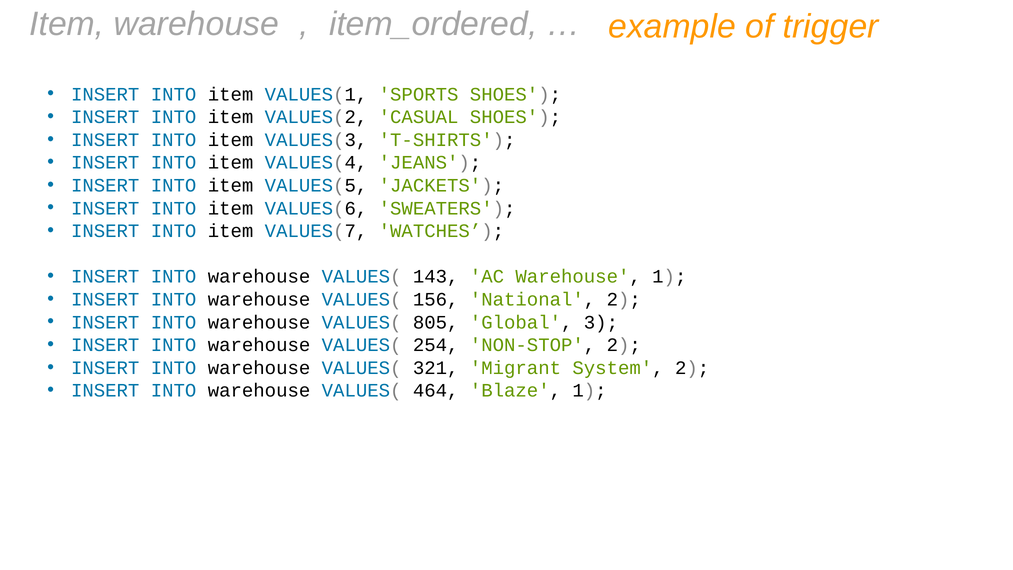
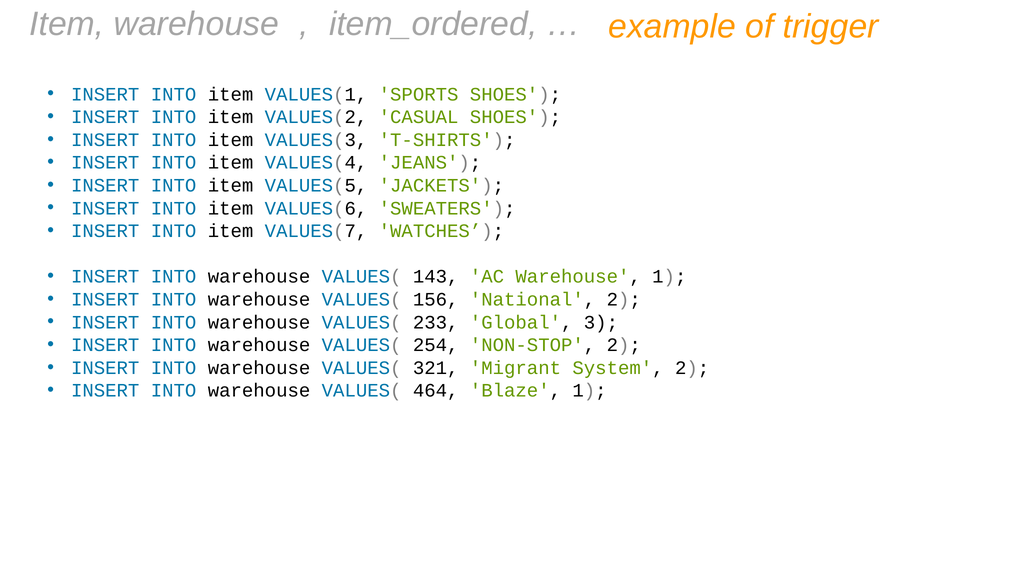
805: 805 -> 233
